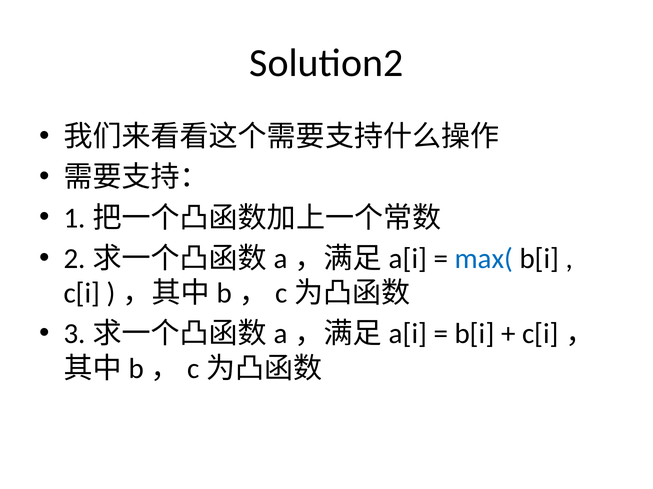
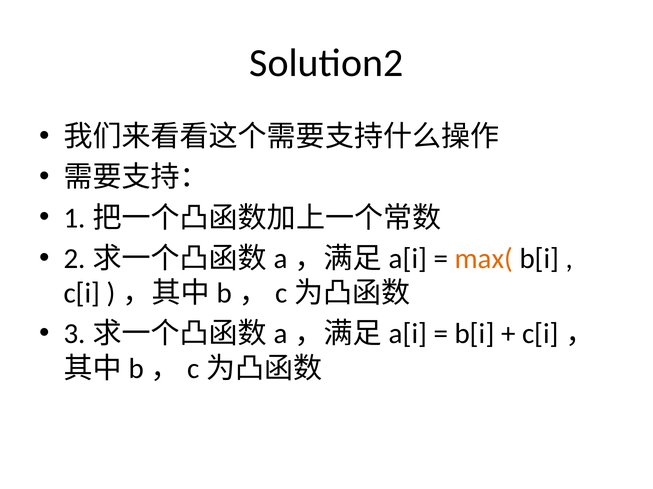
max( colour: blue -> orange
